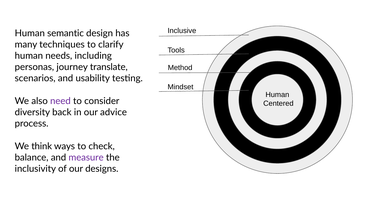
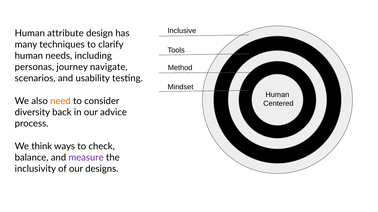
semantic: semantic -> attribute
translate: translate -> navigate
need colour: purple -> orange
